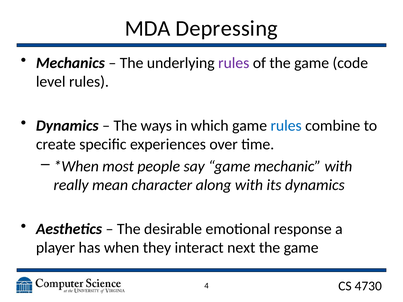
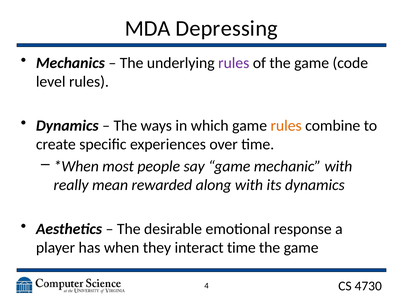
rules at (286, 126) colour: blue -> orange
character: character -> rewarded
interact next: next -> time
